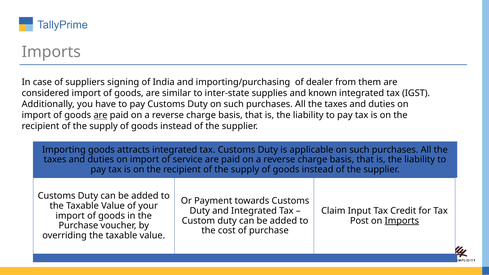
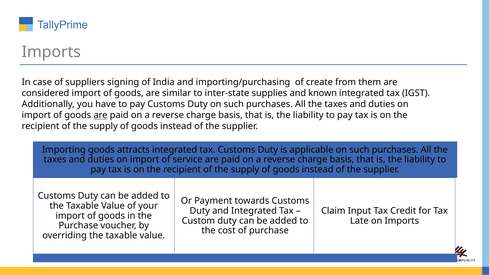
dealer: dealer -> create
Post: Post -> Late
Imports at (402, 221) underline: present -> none
